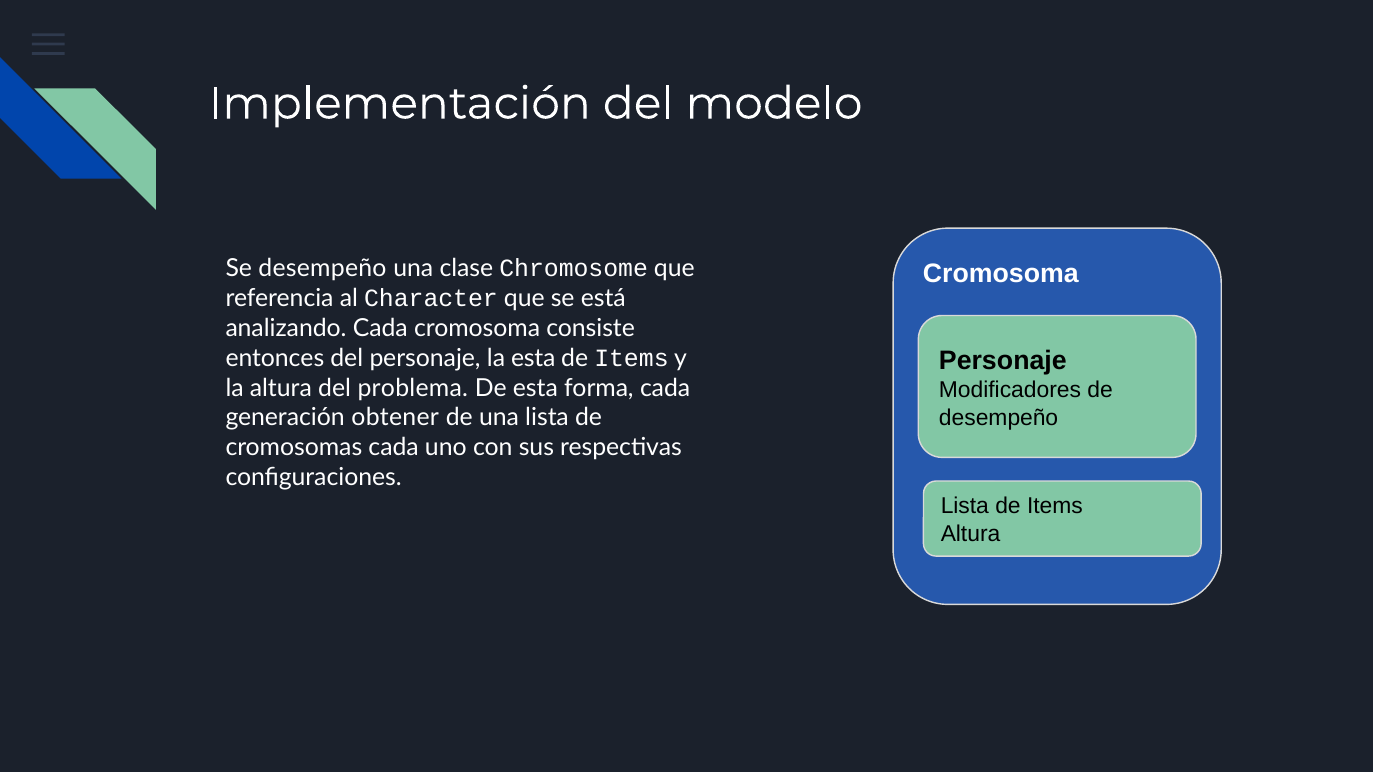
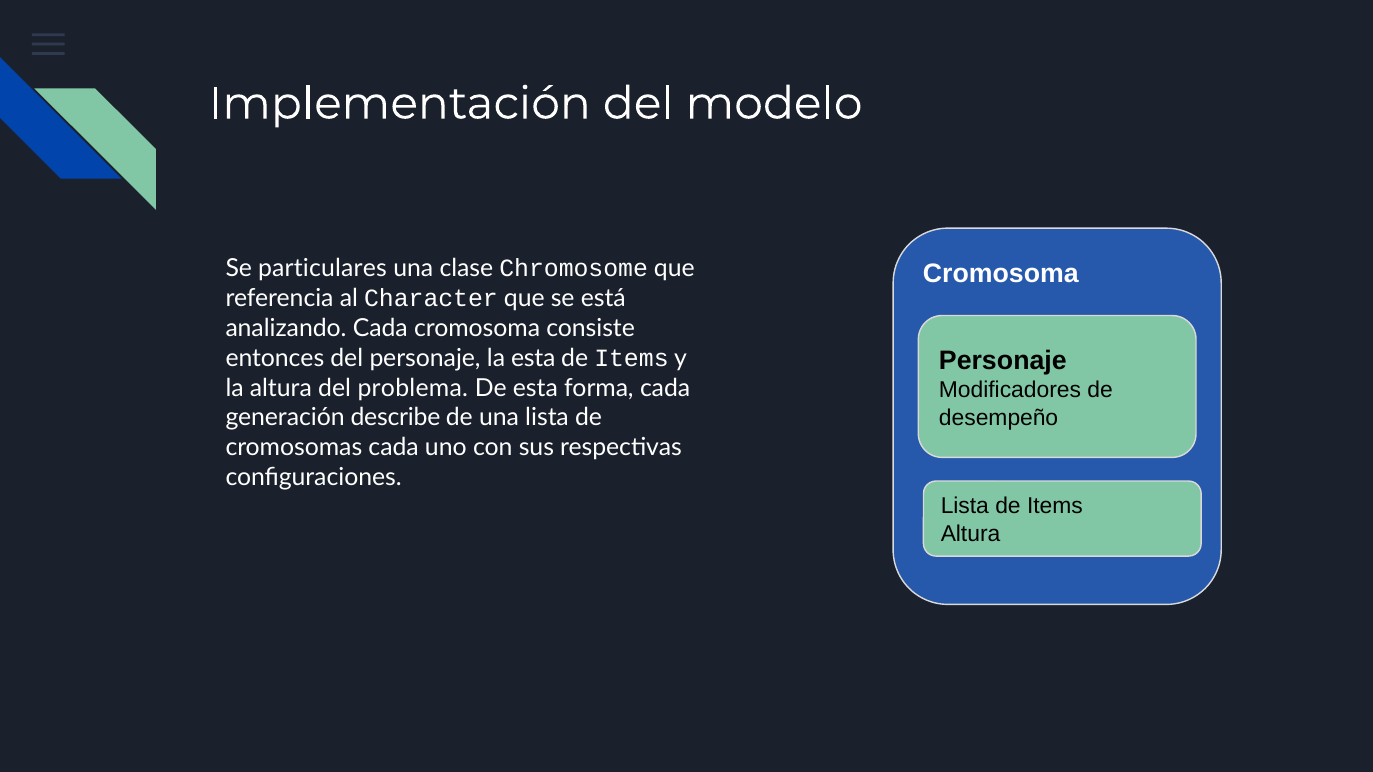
Se desempeño: desempeño -> particulares
obtener: obtener -> describe
